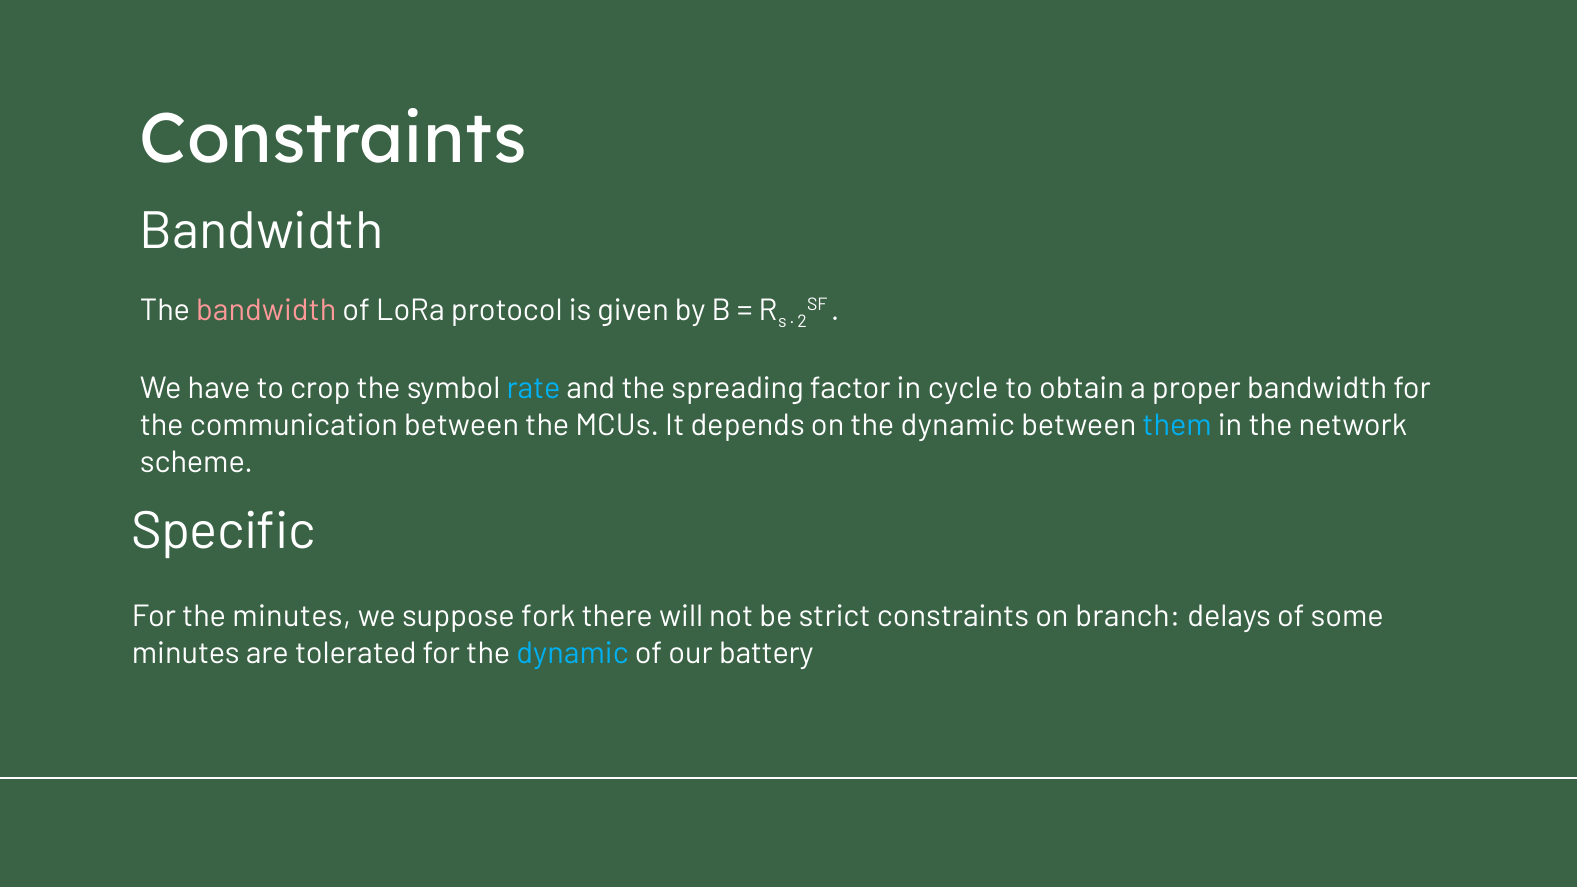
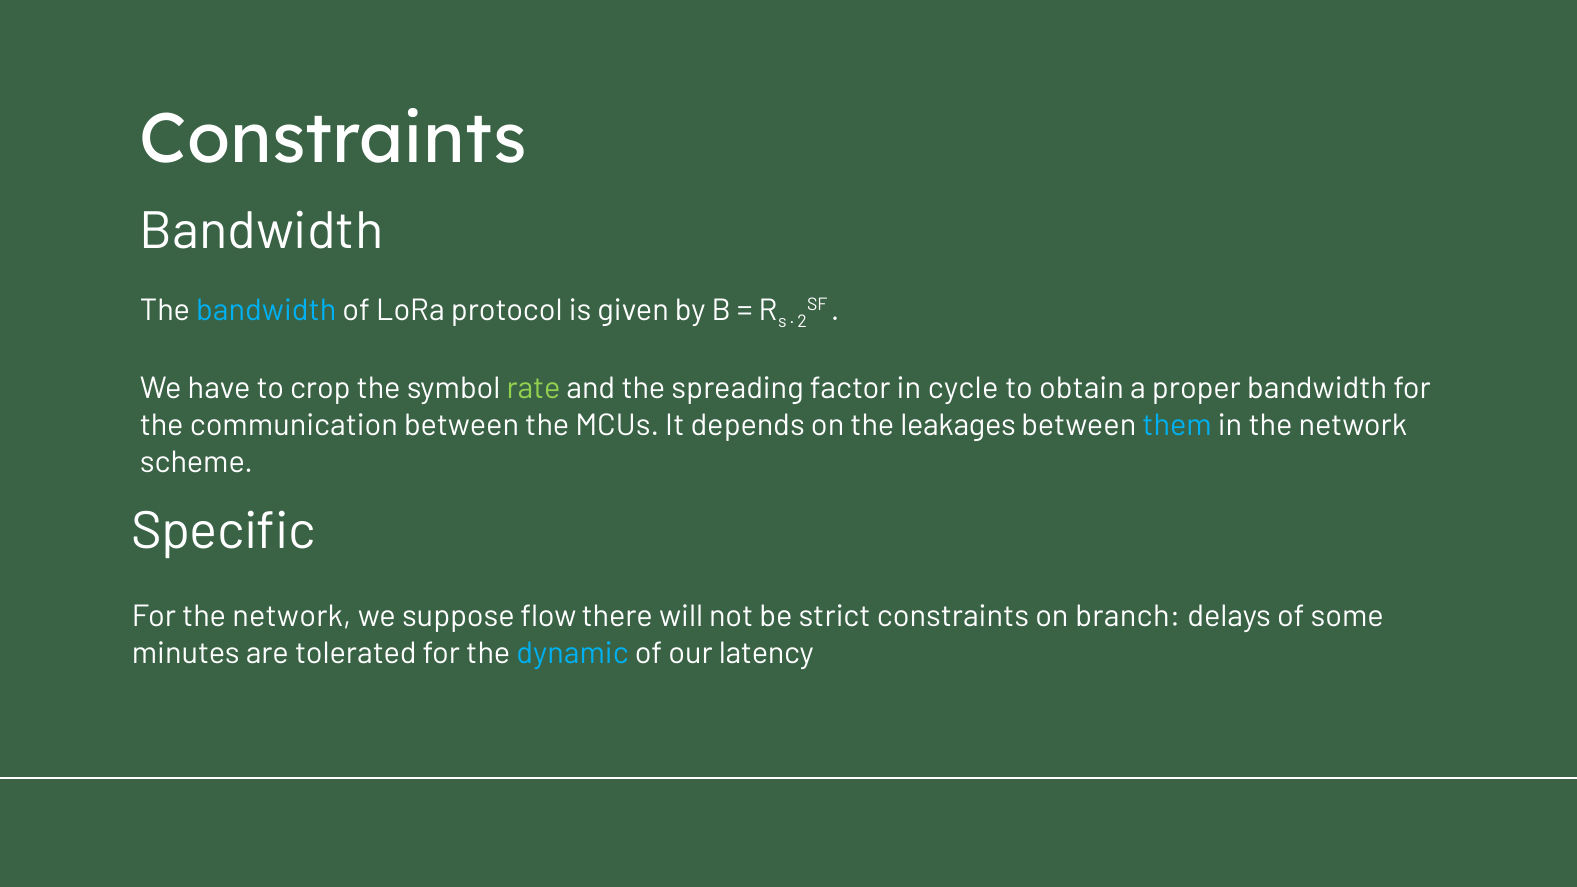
bandwidth at (266, 310) colour: pink -> light blue
rate colour: light blue -> light green
on the dynamic: dynamic -> leakages
For the minutes: minutes -> network
fork: fork -> flow
battery: battery -> latency
